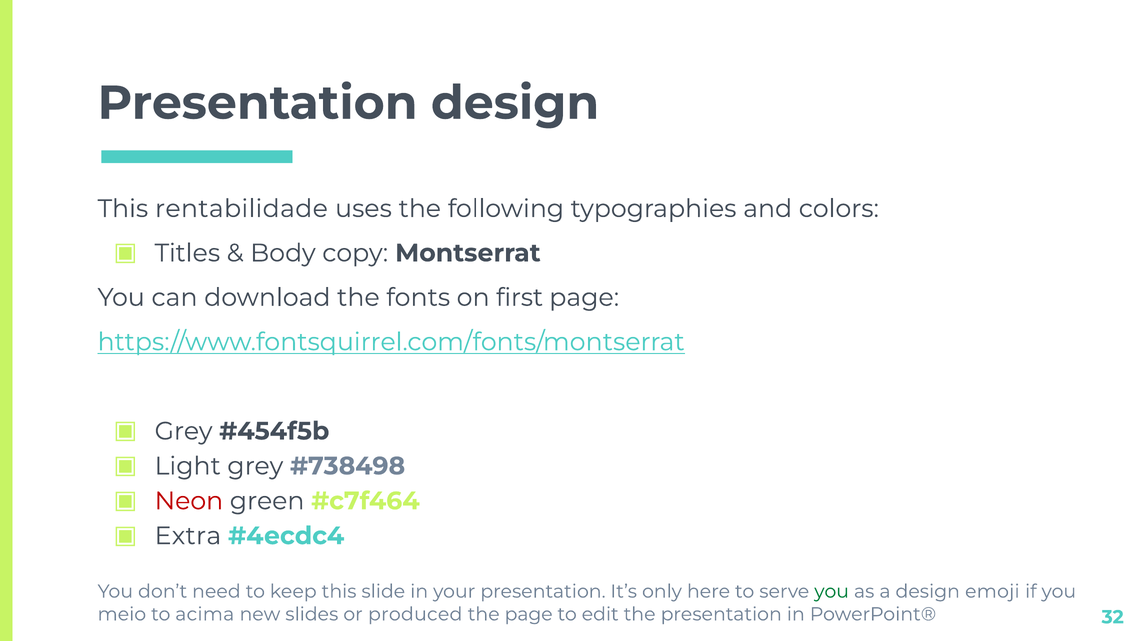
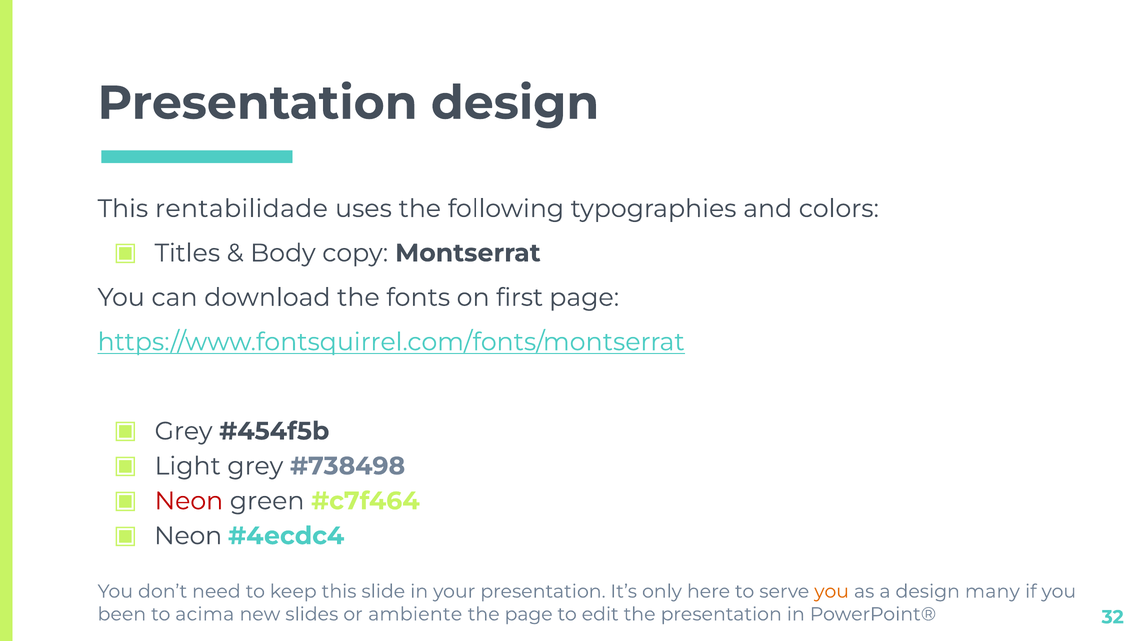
Extra at (188, 536): Extra -> Neon
you at (832, 592) colour: green -> orange
emoji: emoji -> many
meio: meio -> been
produced: produced -> ambiente
